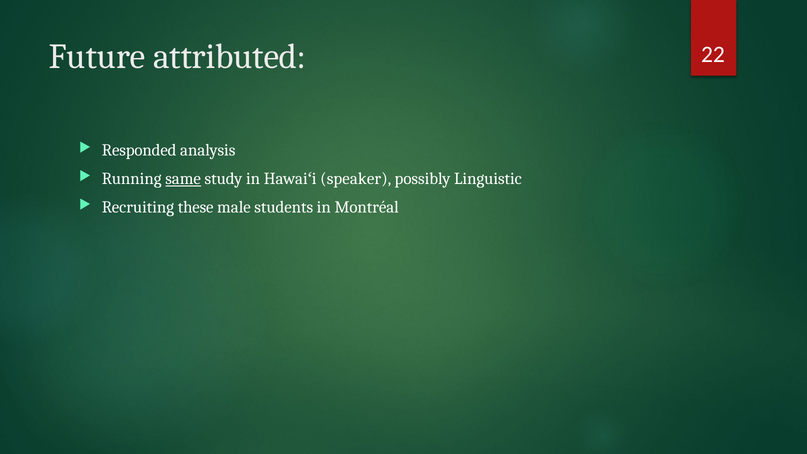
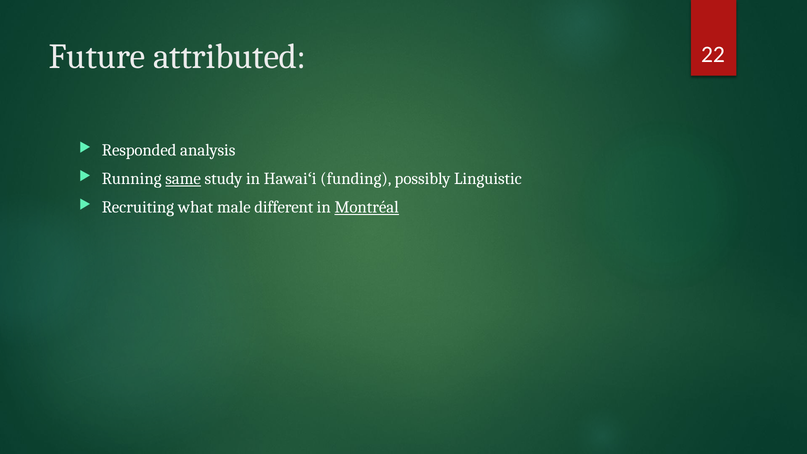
speaker: speaker -> funding
these: these -> what
students: students -> different
Montréal underline: none -> present
